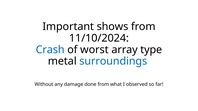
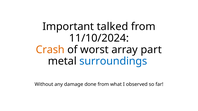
shows: shows -> talked
Crash colour: blue -> orange
type: type -> part
